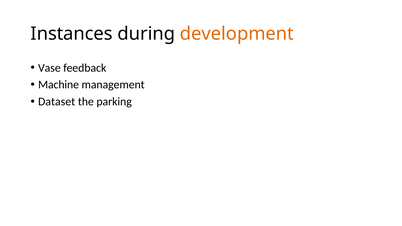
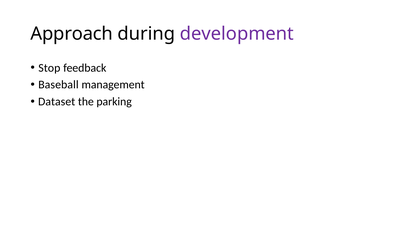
Instances: Instances -> Approach
development colour: orange -> purple
Vase: Vase -> Stop
Machine: Machine -> Baseball
